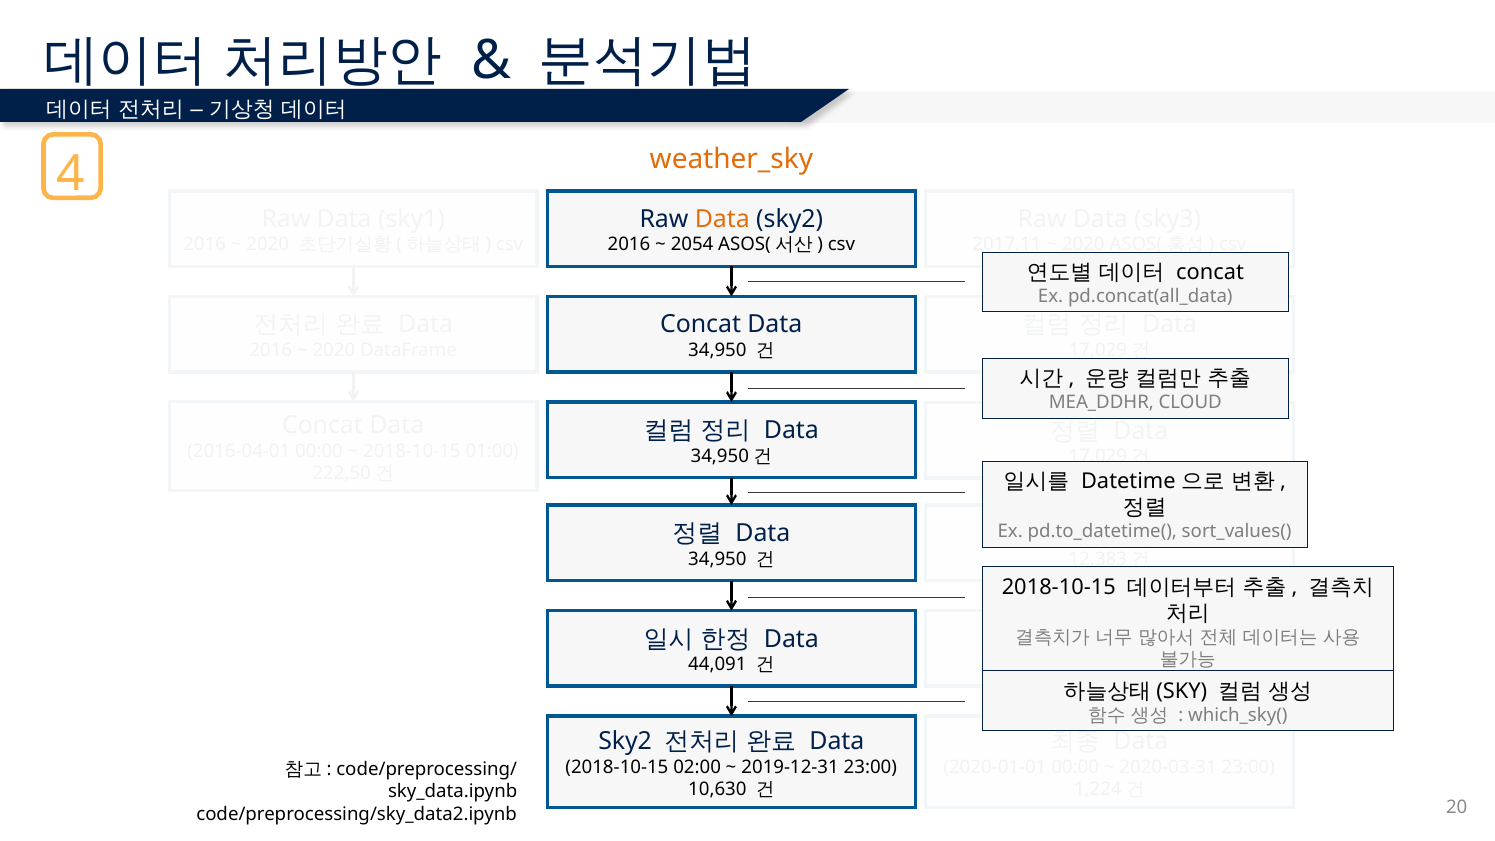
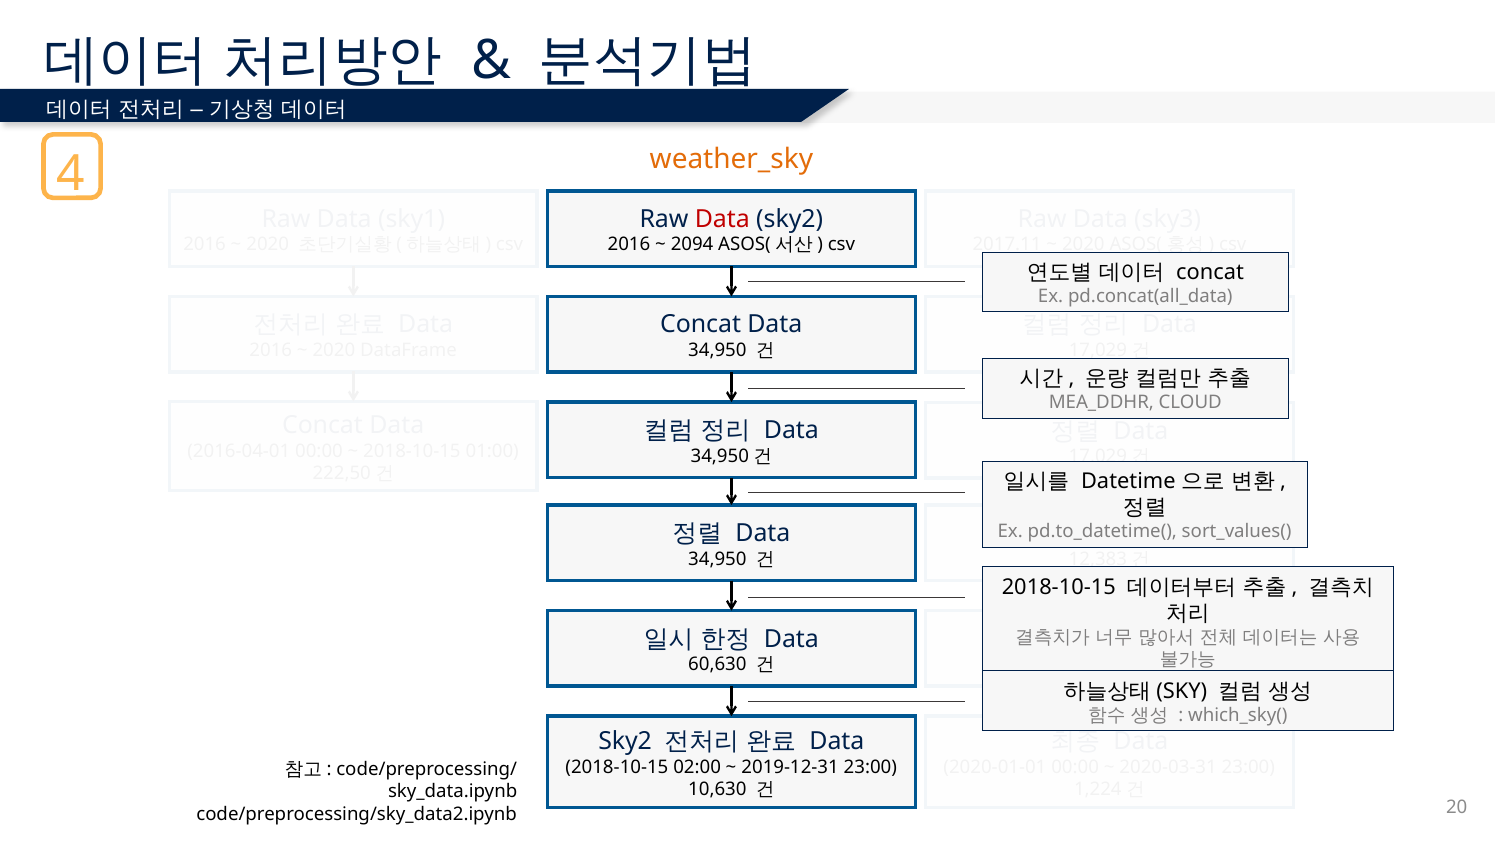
Data at (722, 219) colour: orange -> red
2054: 2054 -> 2094
44,091: 44,091 -> 60,630
